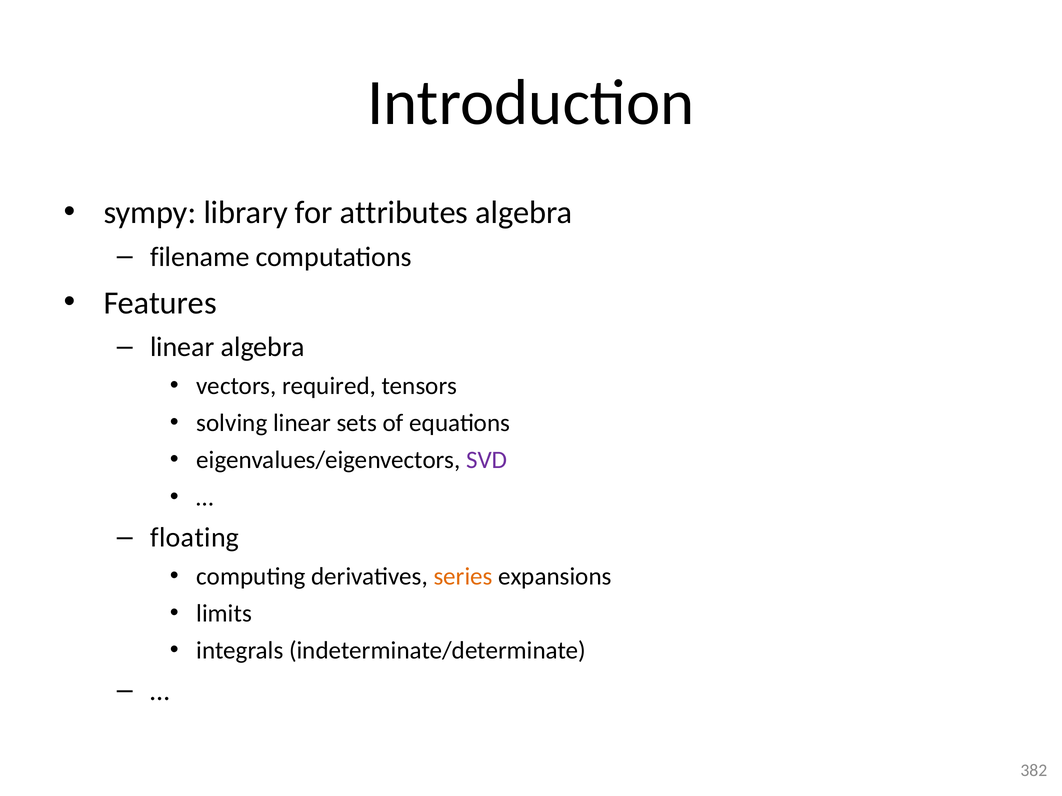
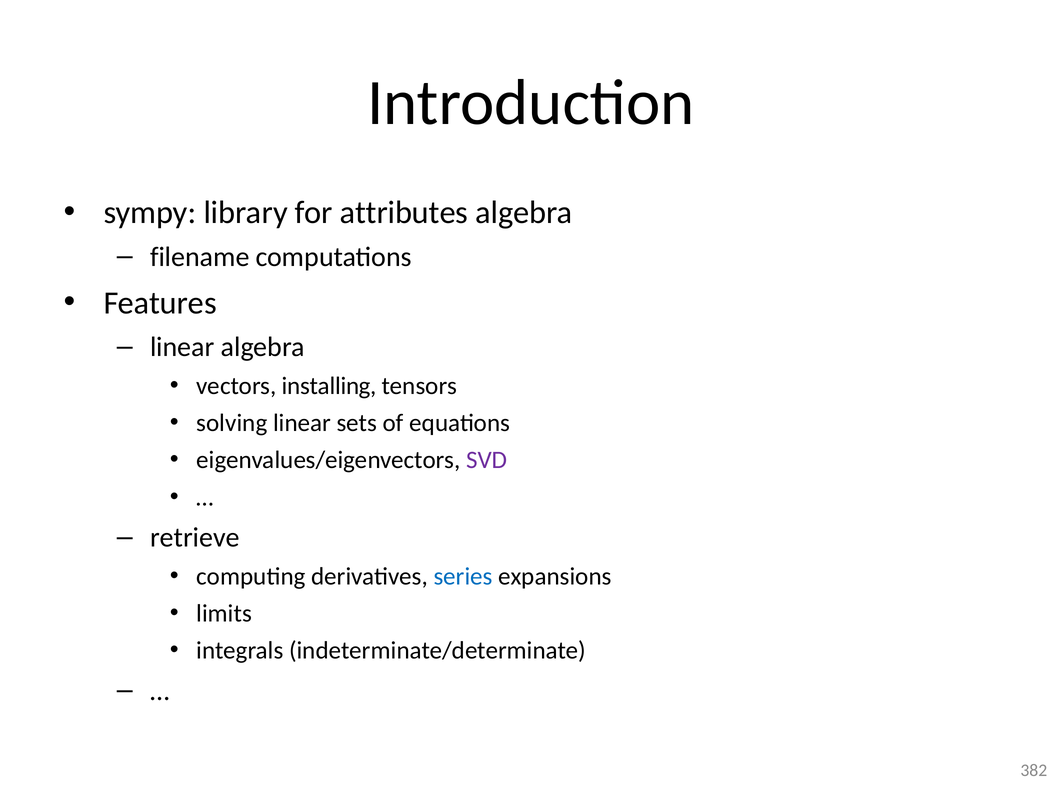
required: required -> installing
floating: floating -> retrieve
series colour: orange -> blue
